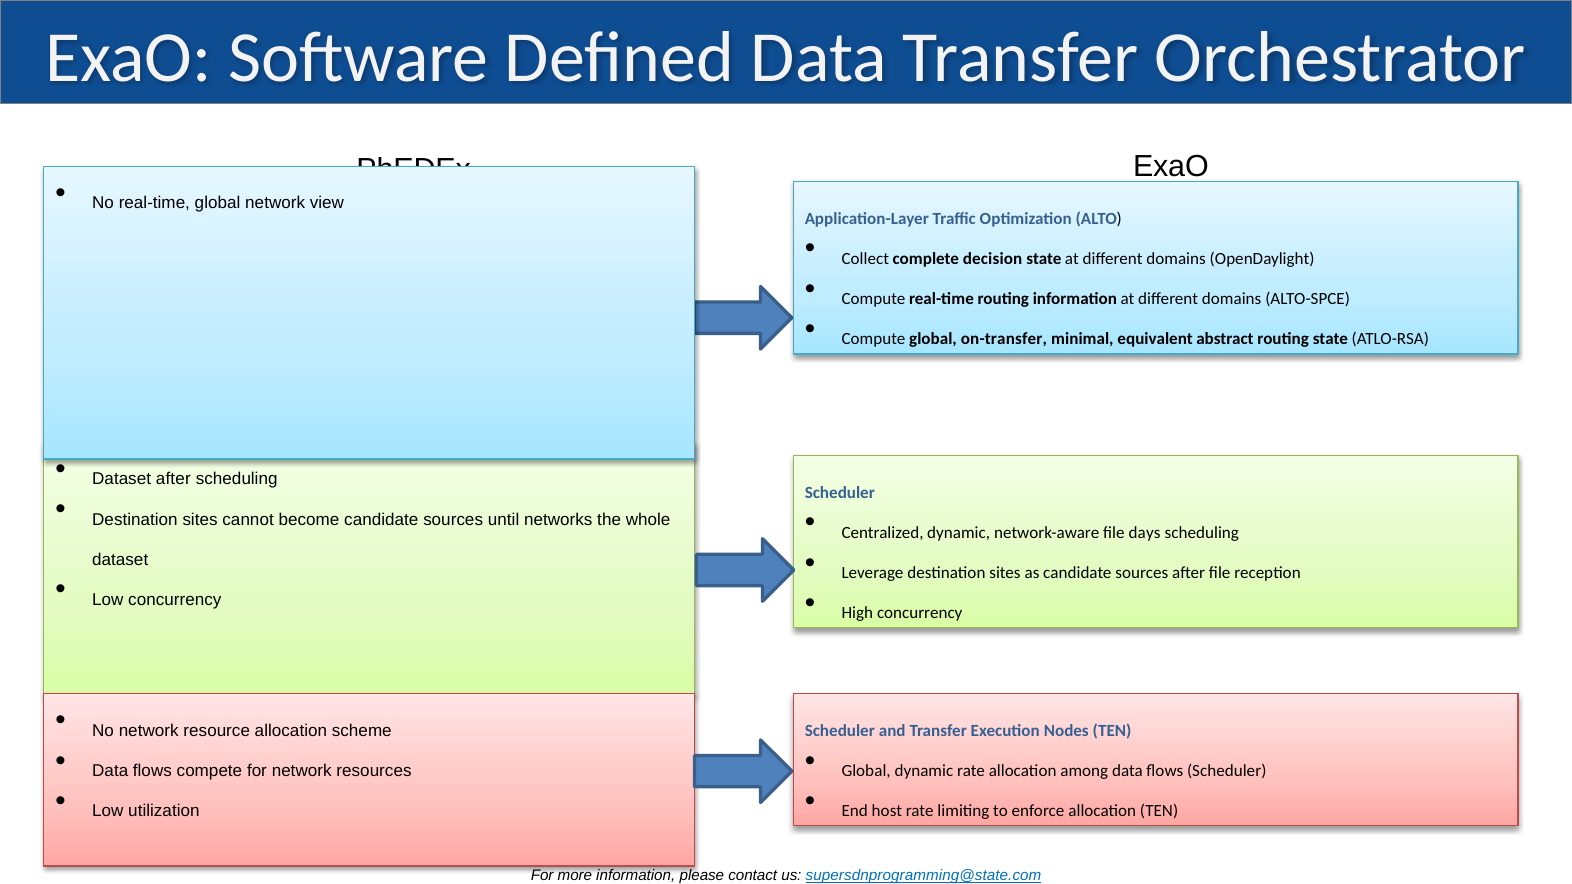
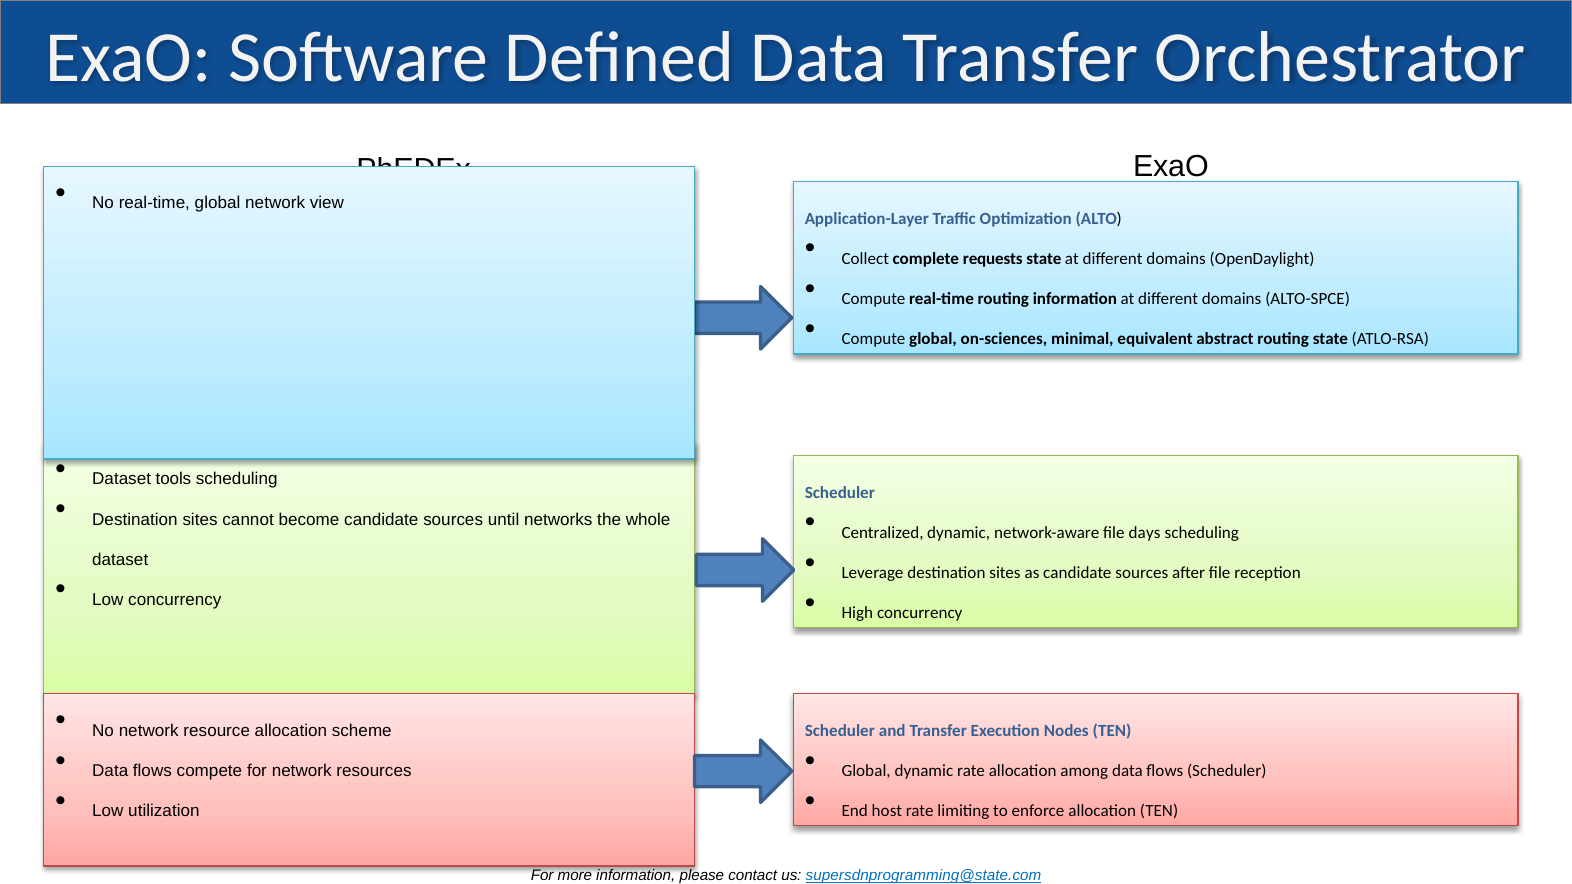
decision: decision -> requests
on-transfer: on-transfer -> on-sciences
Dataset after: after -> tools
